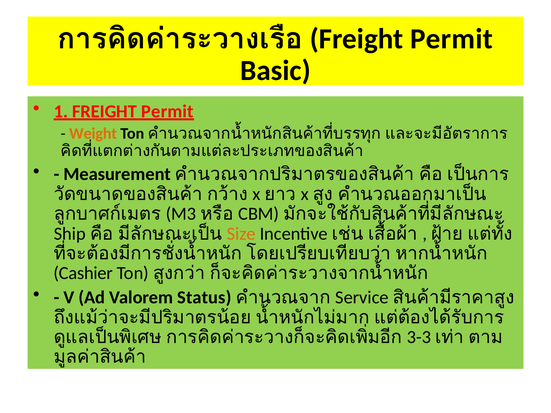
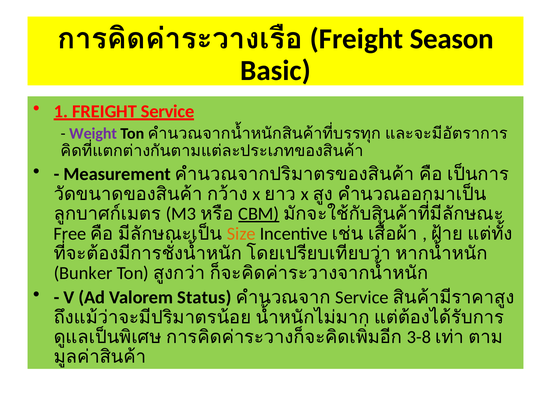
Permit at (451, 39): Permit -> Season
1 FREIGHT Permit: Permit -> Service
Weight colour: orange -> purple
CBM underline: none -> present
Ship: Ship -> Free
Cashier: Cashier -> Bunker
3-3: 3-3 -> 3-8
